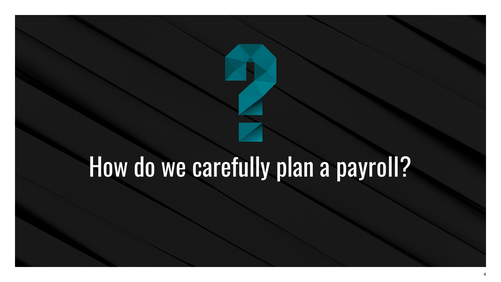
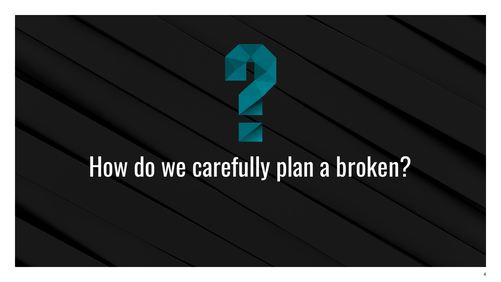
payroll: payroll -> broken
